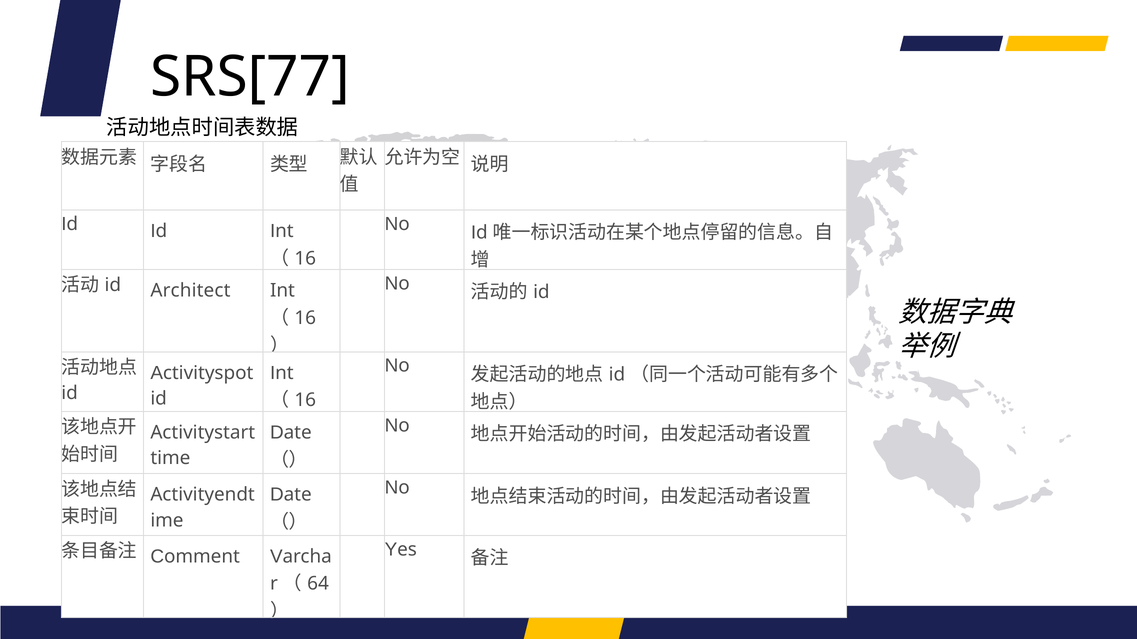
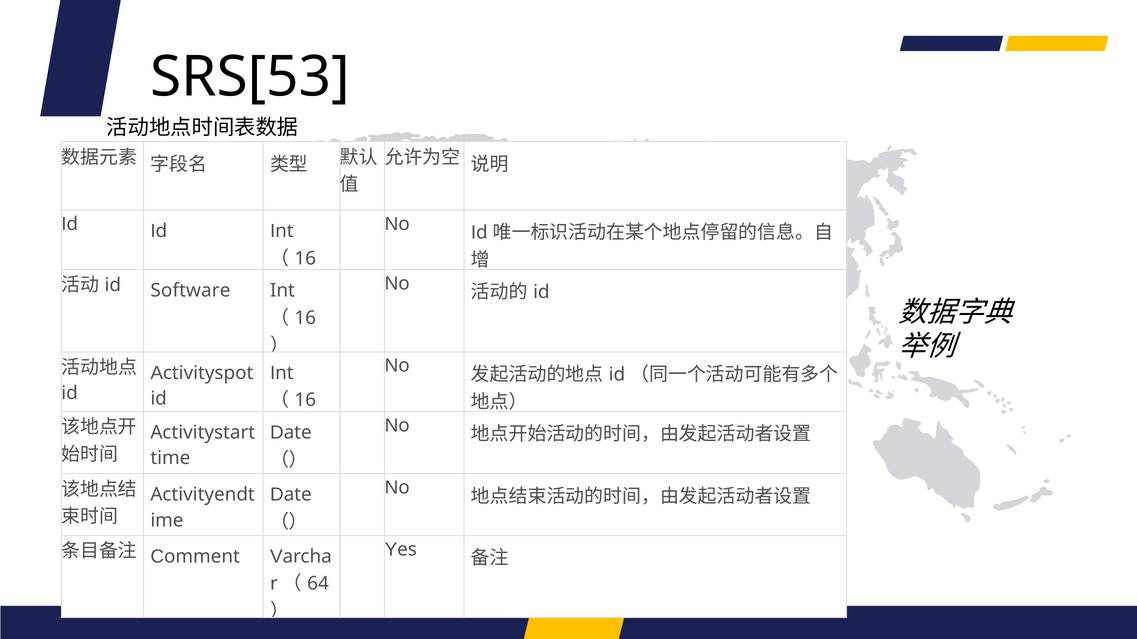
SRS[77: SRS[77 -> SRS[53
Architect: Architect -> Software
